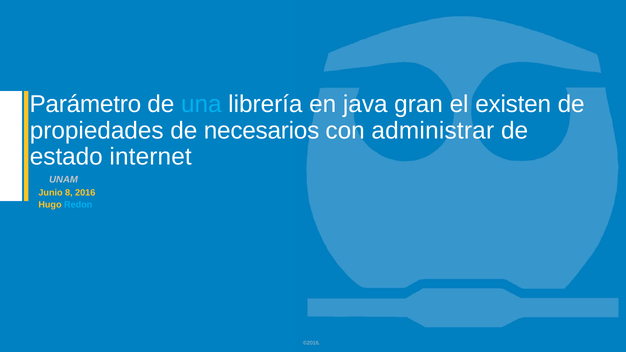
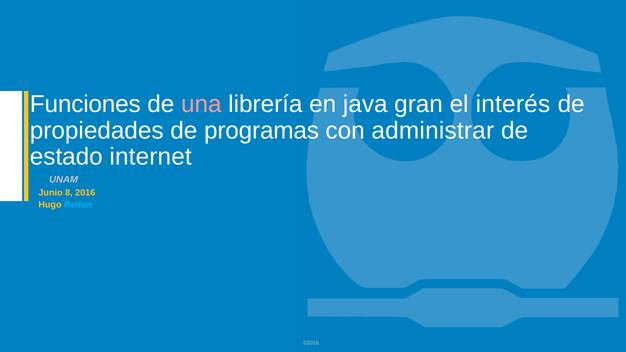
Parámetro: Parámetro -> Funciones
una colour: light blue -> pink
existen: existen -> interés
necesarios: necesarios -> programas
